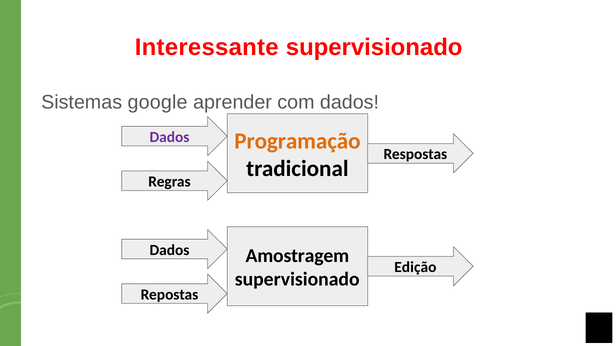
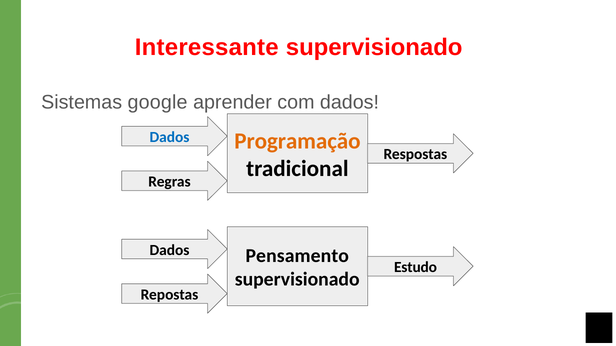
Dados at (169, 137) colour: purple -> blue
Amostragem: Amostragem -> Pensamento
Edição: Edição -> Estudo
